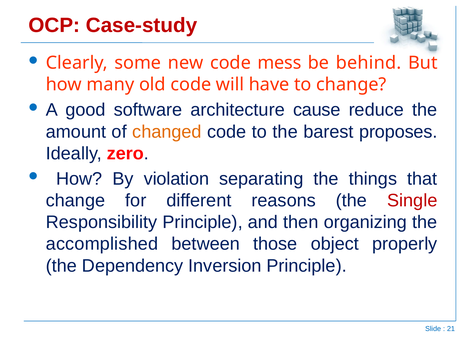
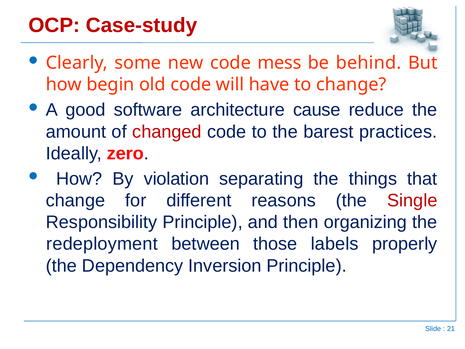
many: many -> begin
changed colour: orange -> red
proposes: proposes -> practices
accomplished: accomplished -> redeployment
object: object -> labels
